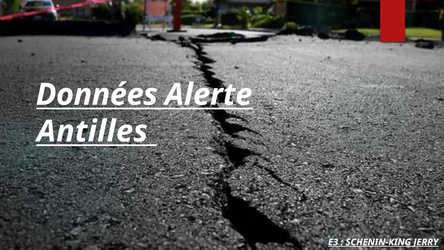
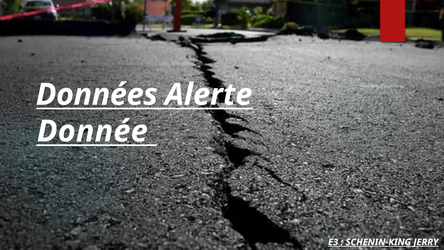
Antilles: Antilles -> Donnée
